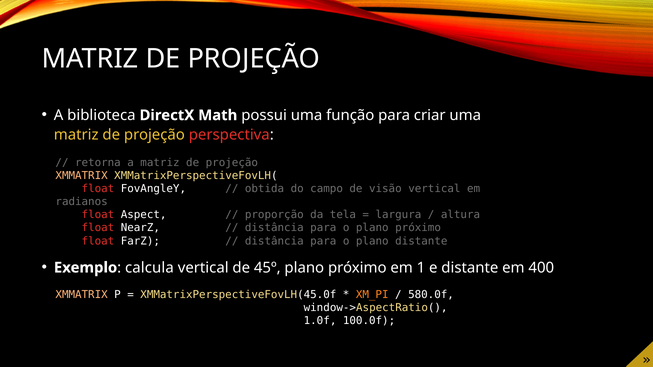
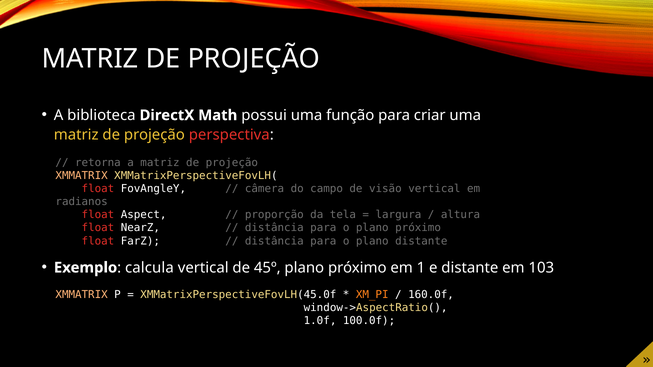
obtida: obtida -> câmera
400: 400 -> 103
580.0f: 580.0f -> 160.0f
